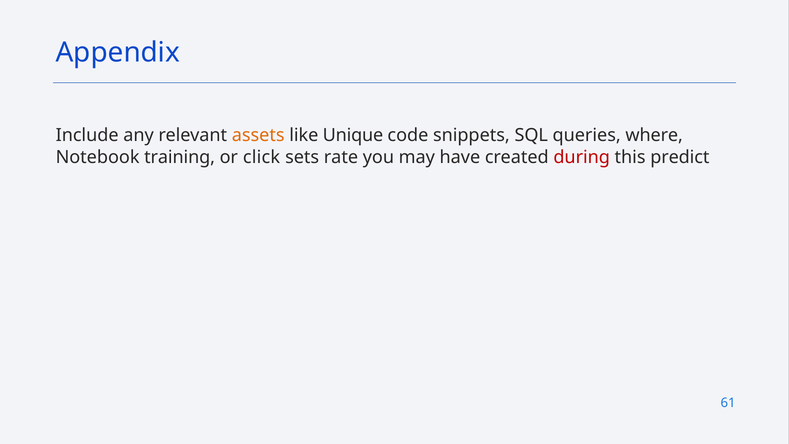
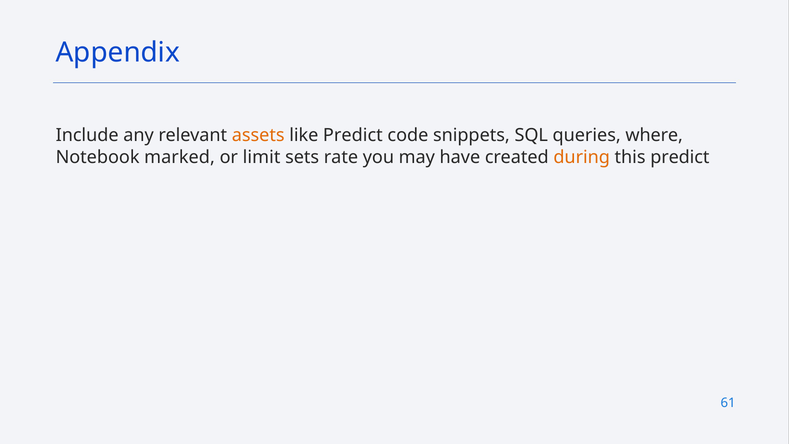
like Unique: Unique -> Predict
training: training -> marked
click: click -> limit
during colour: red -> orange
